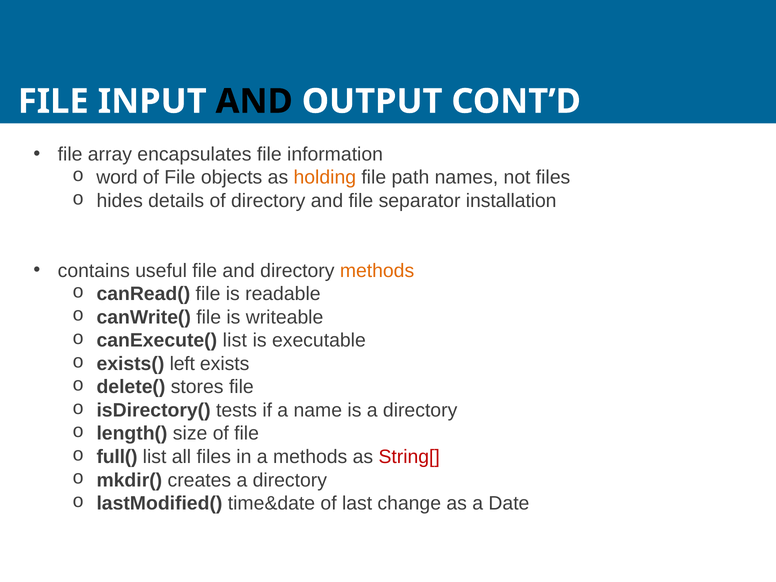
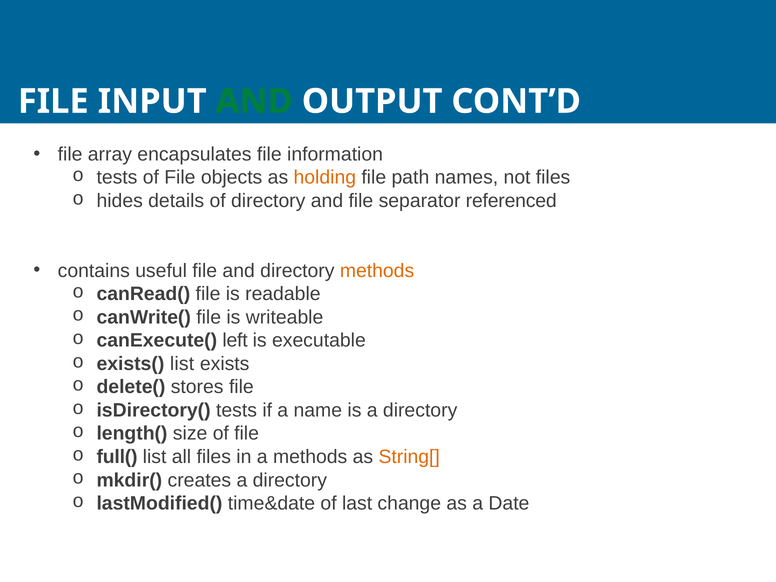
AND at (254, 101) colour: black -> green
word at (117, 178): word -> tests
installation: installation -> referenced
canExecute( list: list -> left
exists( left: left -> list
String[ colour: red -> orange
